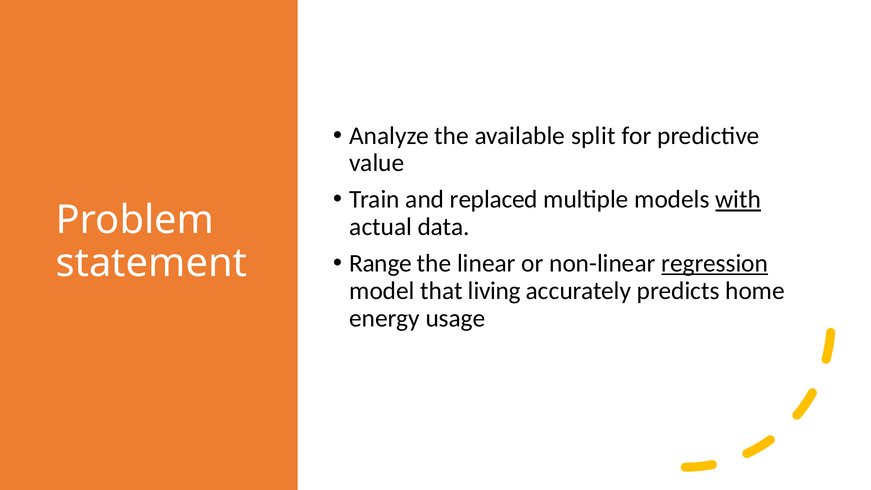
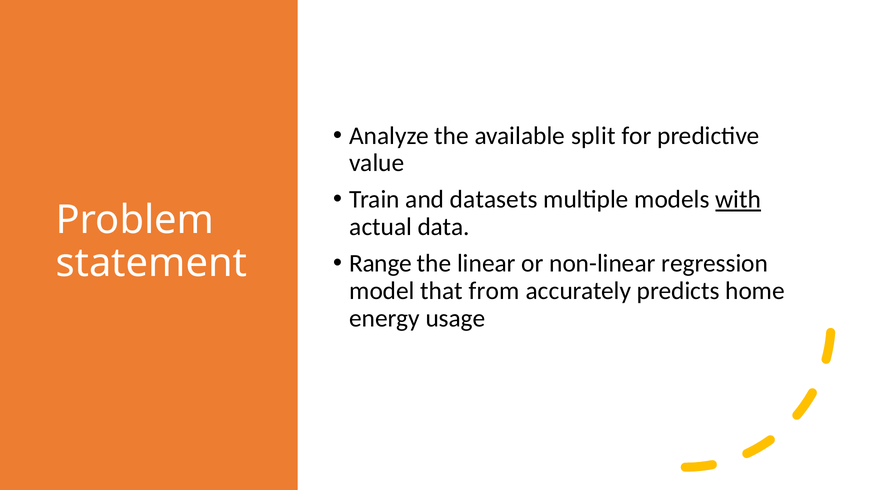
replaced: replaced -> datasets
regression underline: present -> none
living: living -> from
